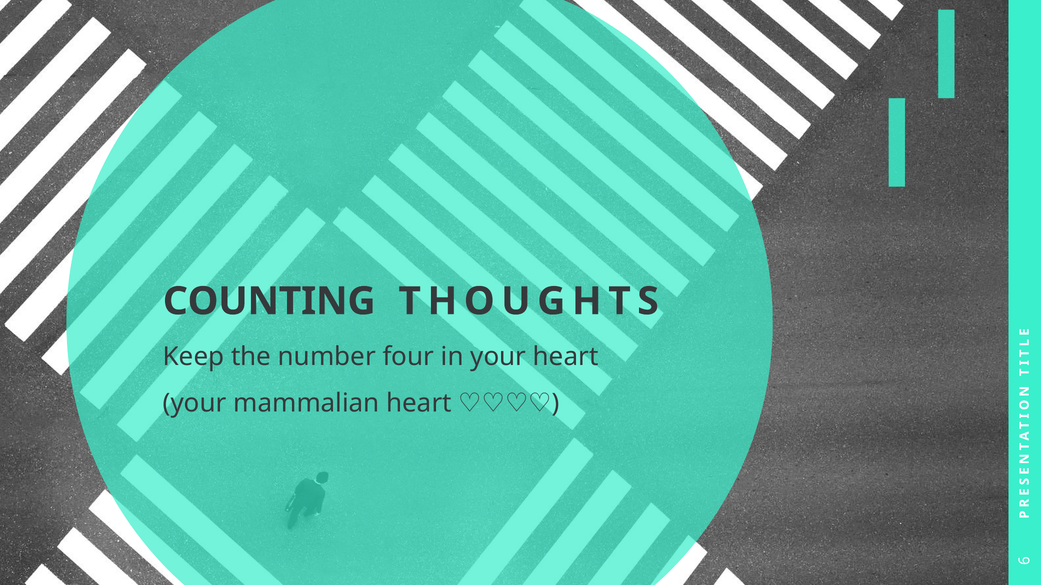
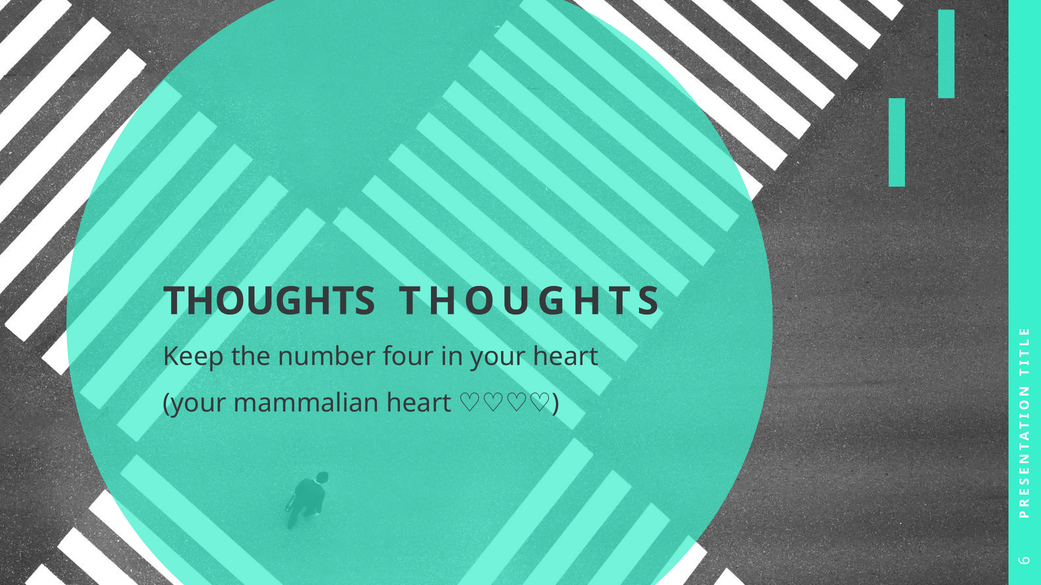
COUNTING at (269, 302): COUNTING -> THOUGHTS
